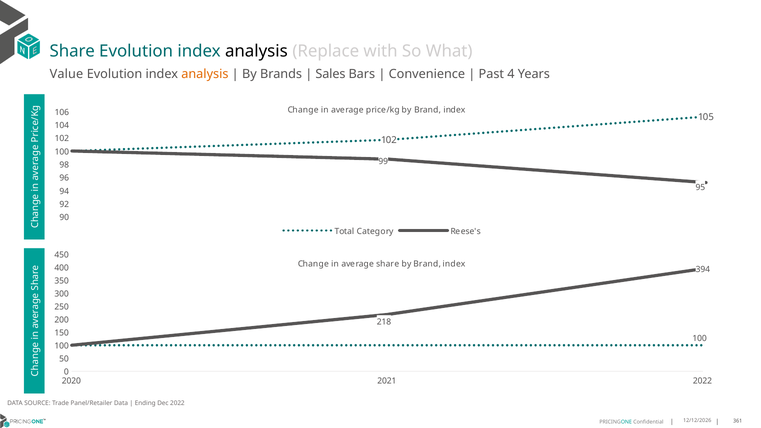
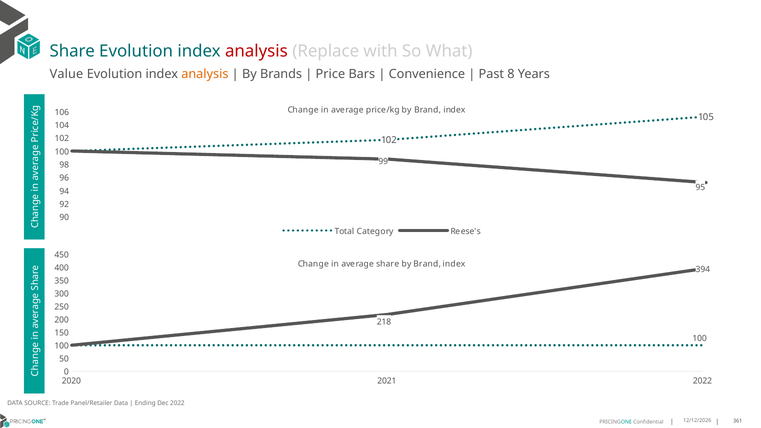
analysis at (256, 51) colour: black -> red
Sales: Sales -> Price
4: 4 -> 8
